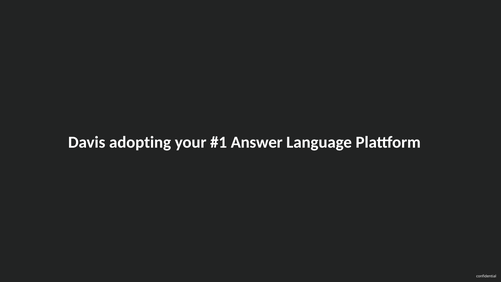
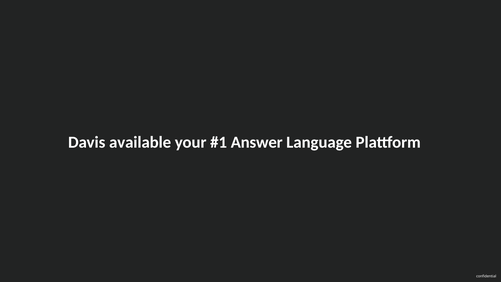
adopting: adopting -> available
